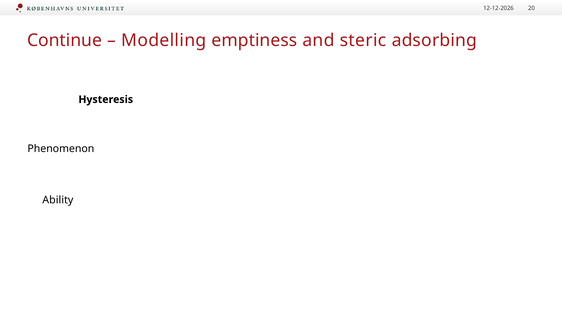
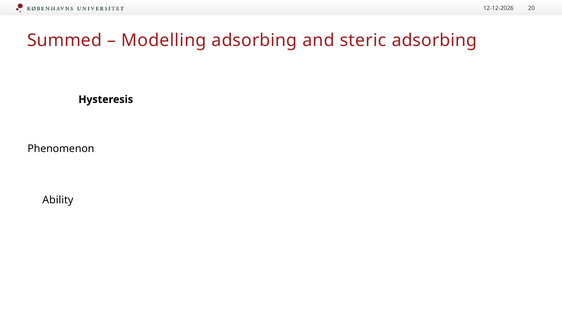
Continue: Continue -> Summed
Modelling emptiness: emptiness -> adsorbing
